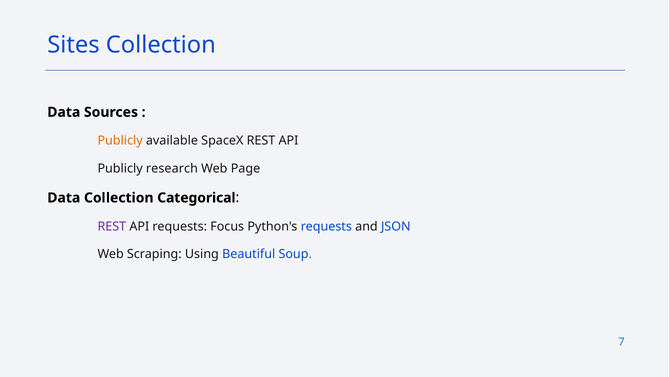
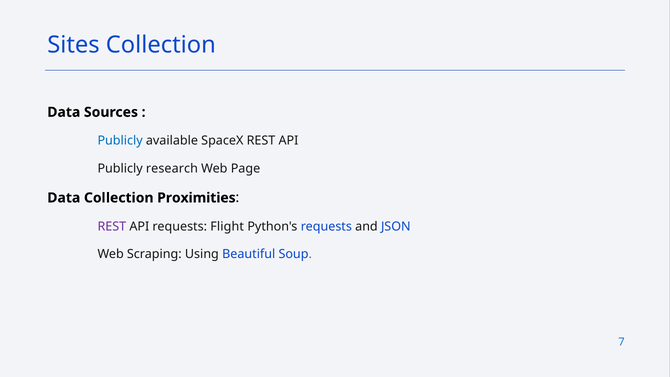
Publicly at (120, 141) colour: orange -> blue
Categorical: Categorical -> Proximities
Focus: Focus -> Flight
